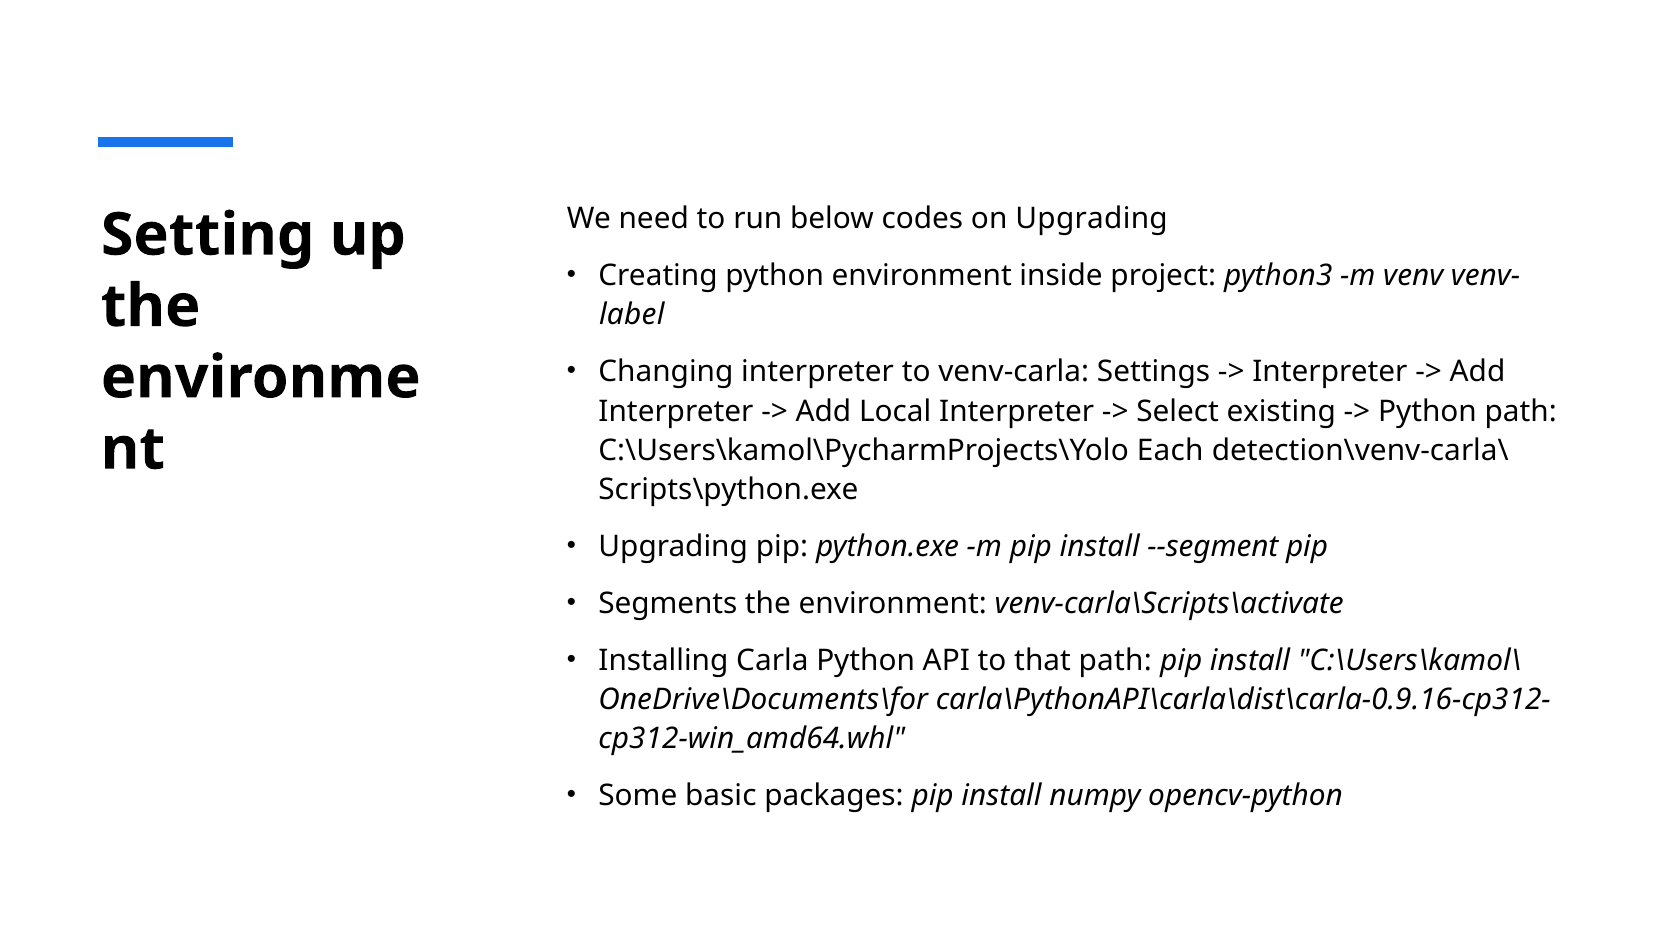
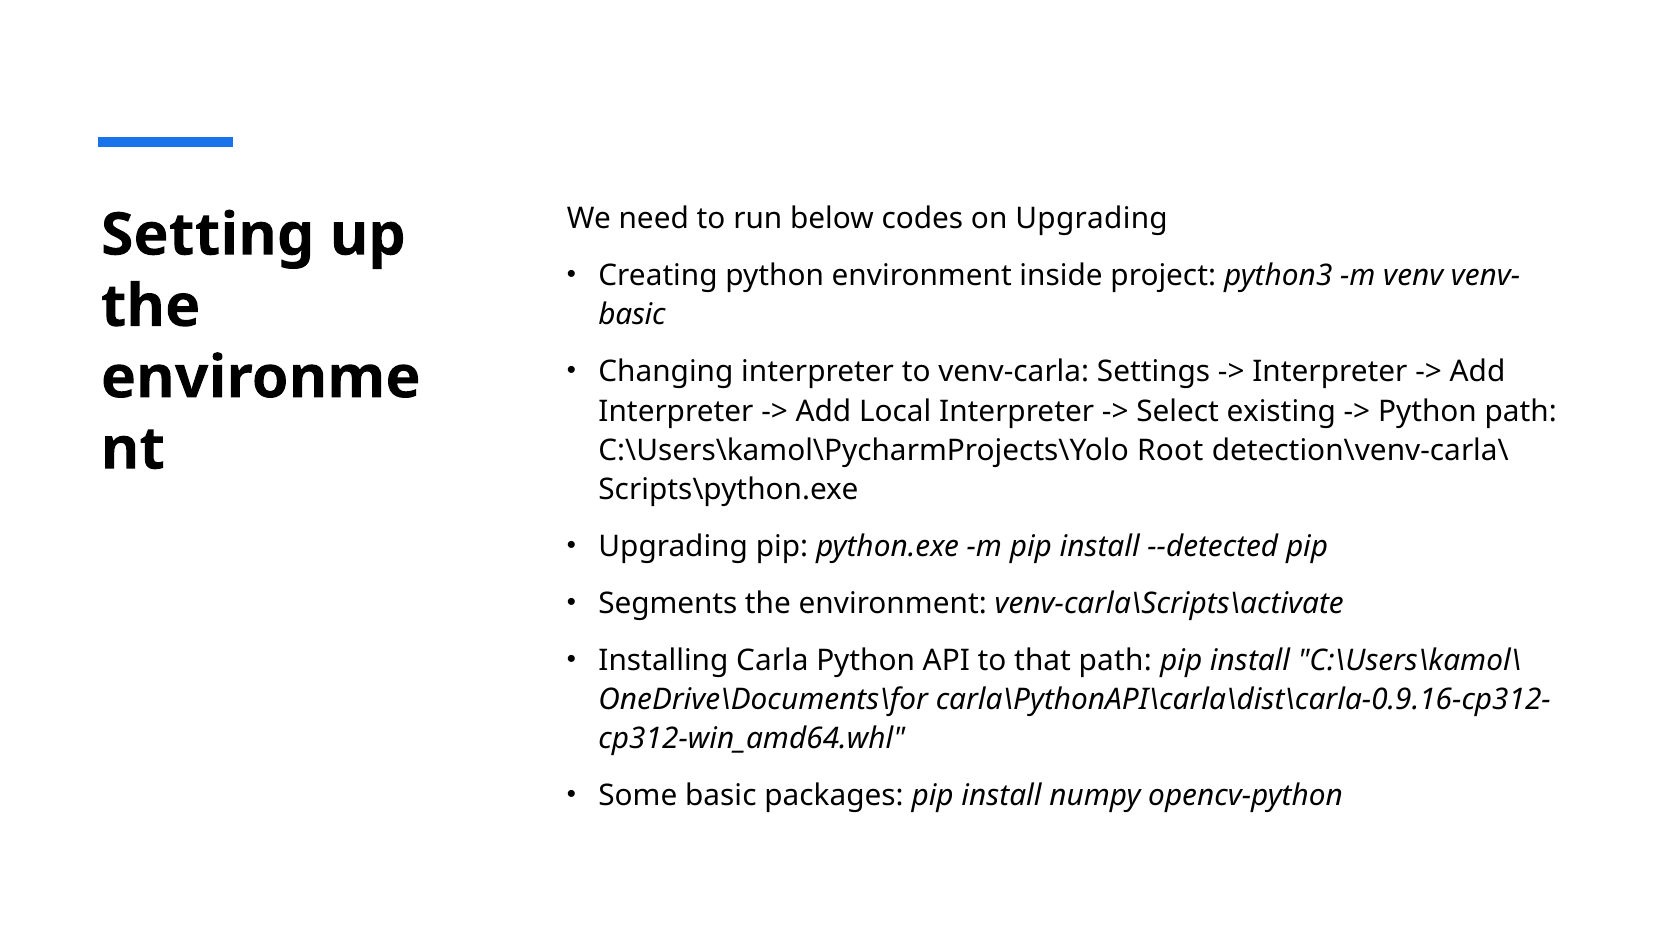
label at (632, 315): label -> basic
Each: Each -> Root
--segment: --segment -> --detected
